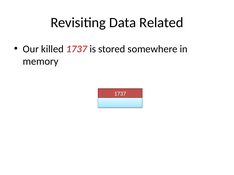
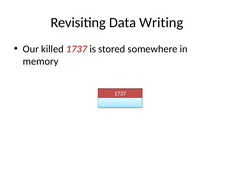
Related: Related -> Writing
